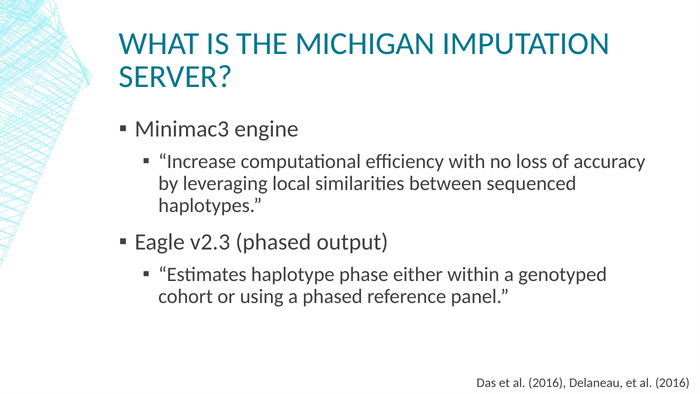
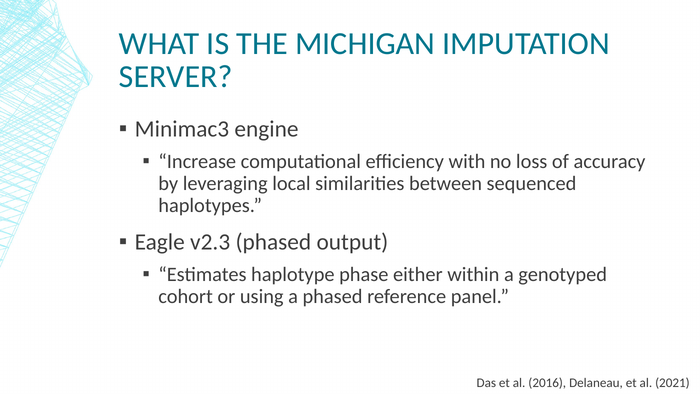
Delaneau et al 2016: 2016 -> 2021
